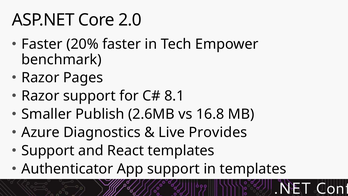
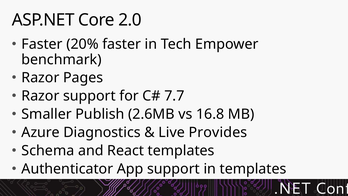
8.1: 8.1 -> 7.7
Support at (48, 150): Support -> Schema
